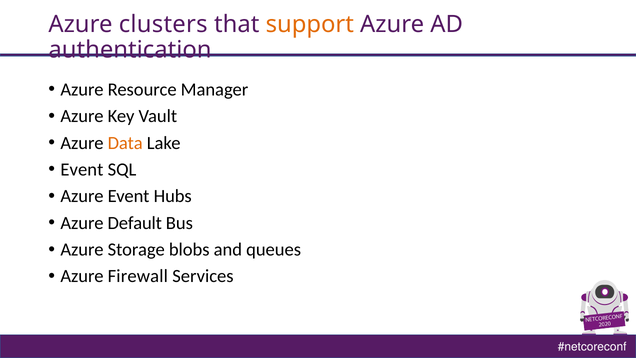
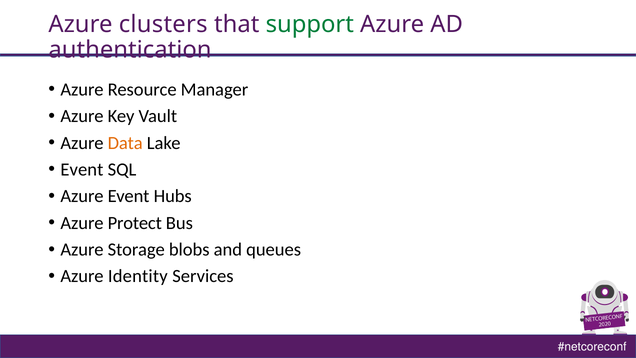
support colour: orange -> green
Default: Default -> Protect
Firewall: Firewall -> Identity
